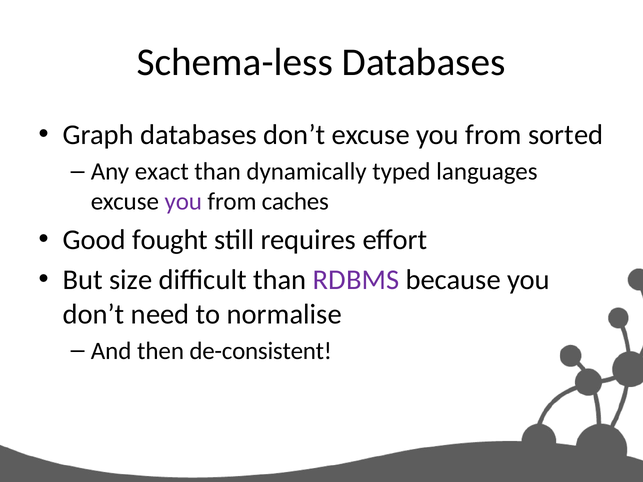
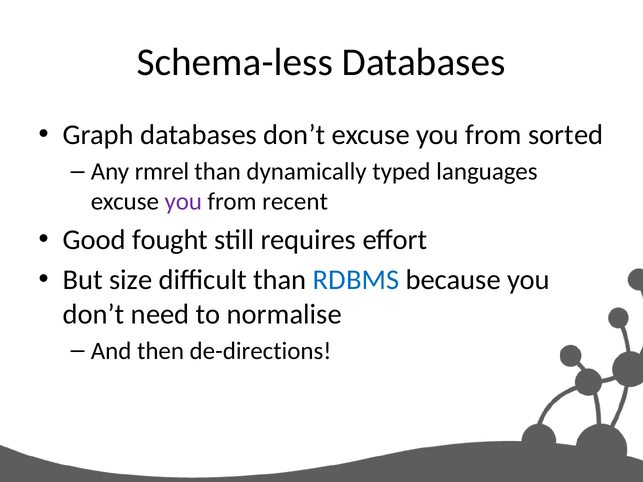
exact: exact -> rmrel
caches: caches -> recent
RDBMS colour: purple -> blue
de-consistent: de-consistent -> de-directions
